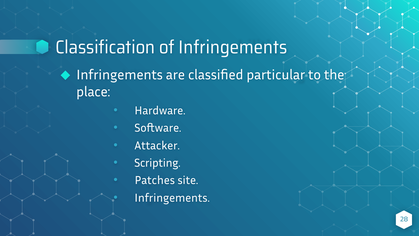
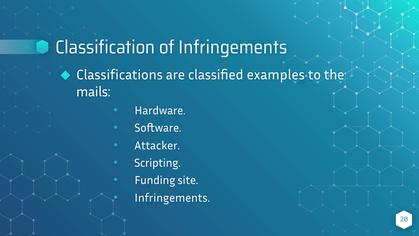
Infringements at (120, 75): Infringements -> Classifications
particular: particular -> examples
place: place -> mails
Patches: Patches -> Funding
